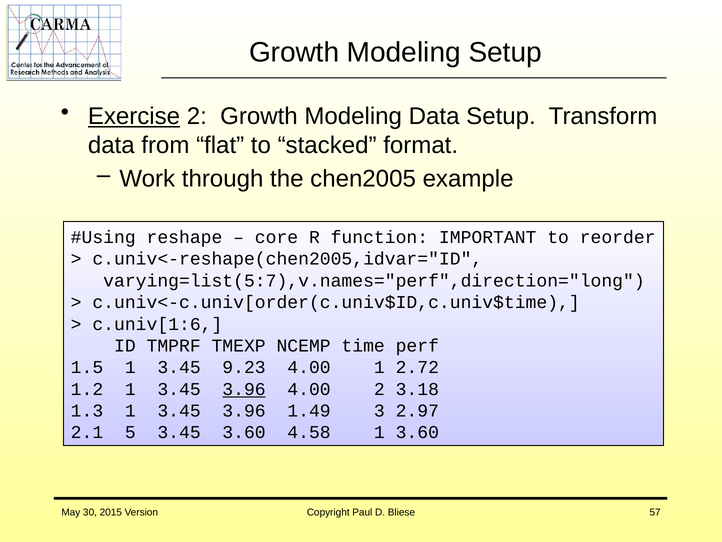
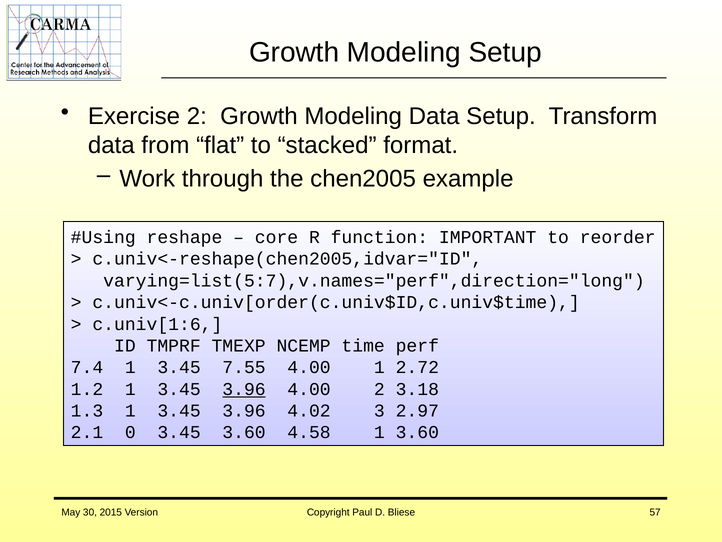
Exercise underline: present -> none
1.5: 1.5 -> 7.4
9.23: 9.23 -> 7.55
1.49: 1.49 -> 4.02
5: 5 -> 0
